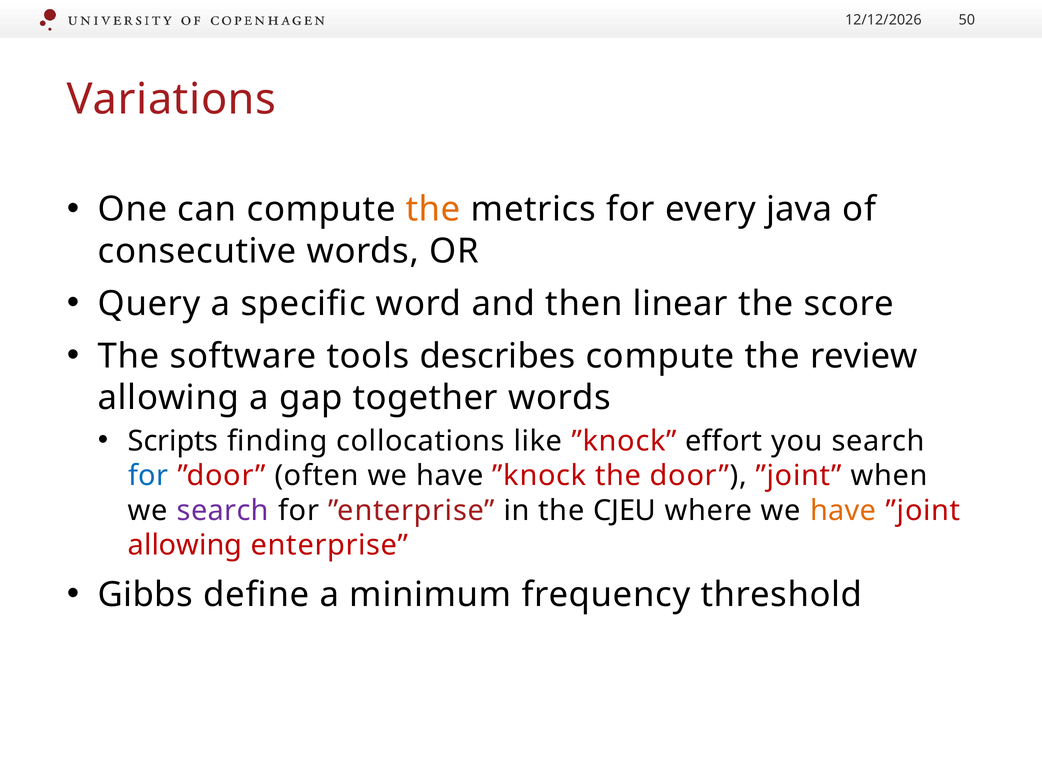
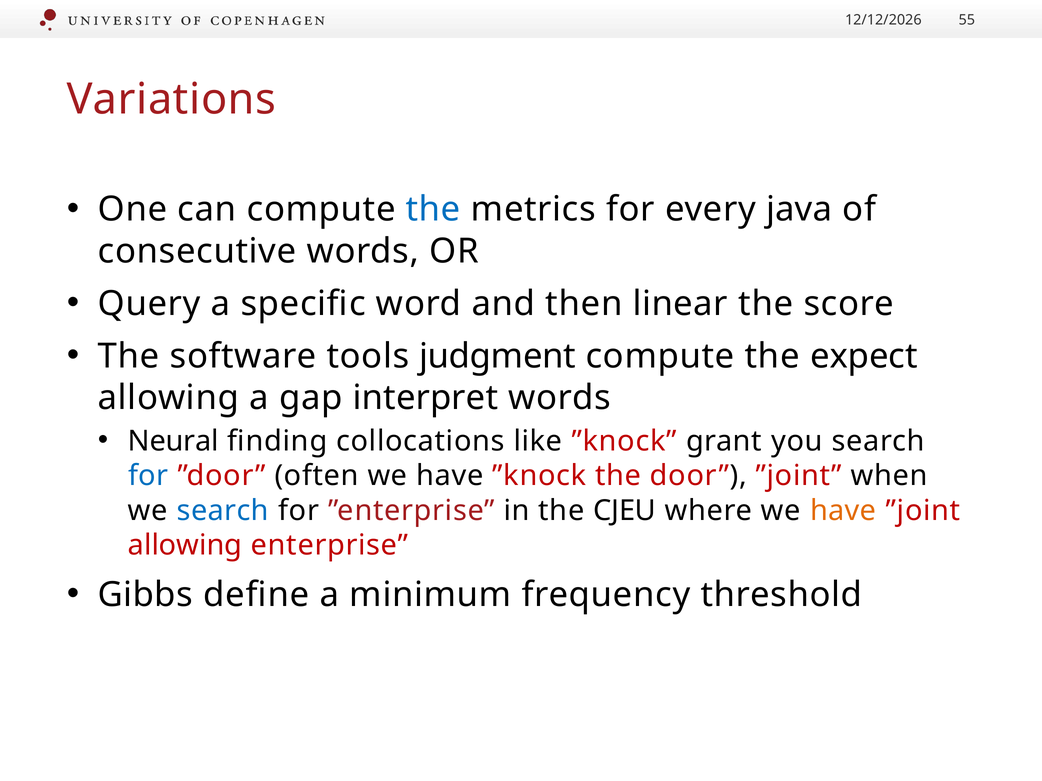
50: 50 -> 55
the at (433, 210) colour: orange -> blue
describes: describes -> judgment
review: review -> expect
together: together -> interpret
Scripts: Scripts -> Neural
effort: effort -> grant
search at (223, 511) colour: purple -> blue
